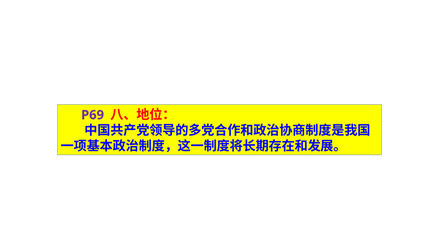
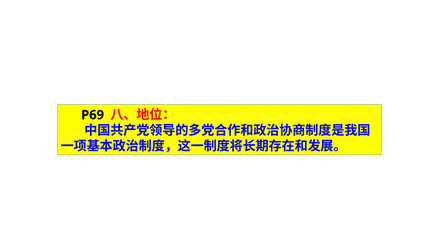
P69 colour: purple -> black
